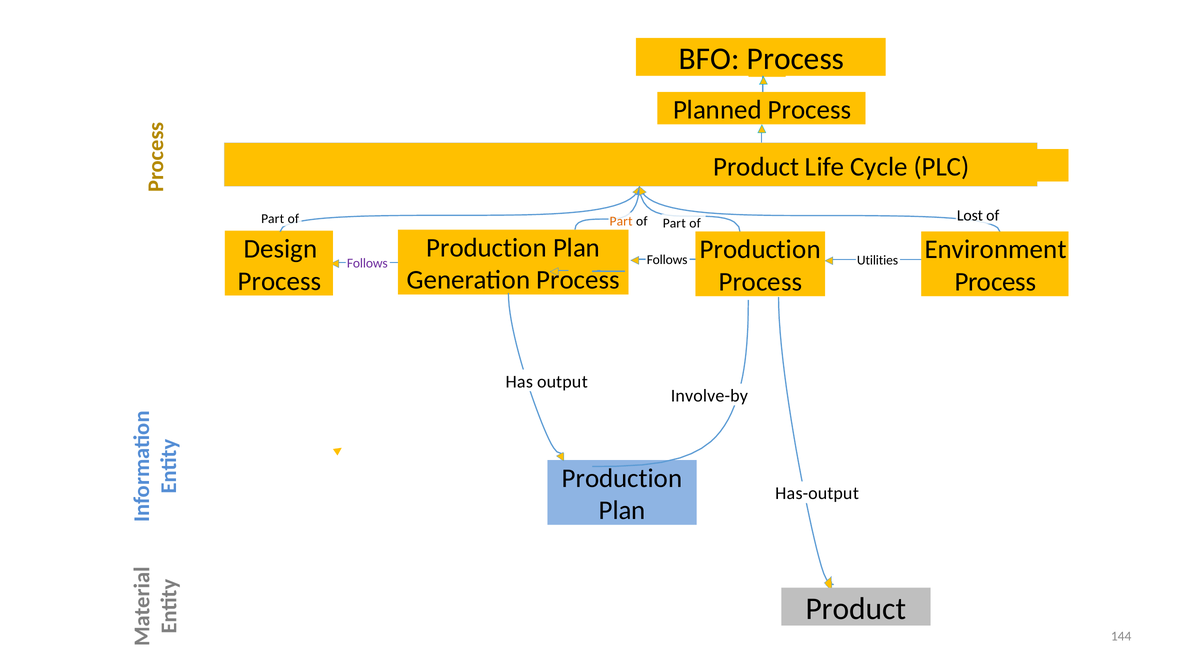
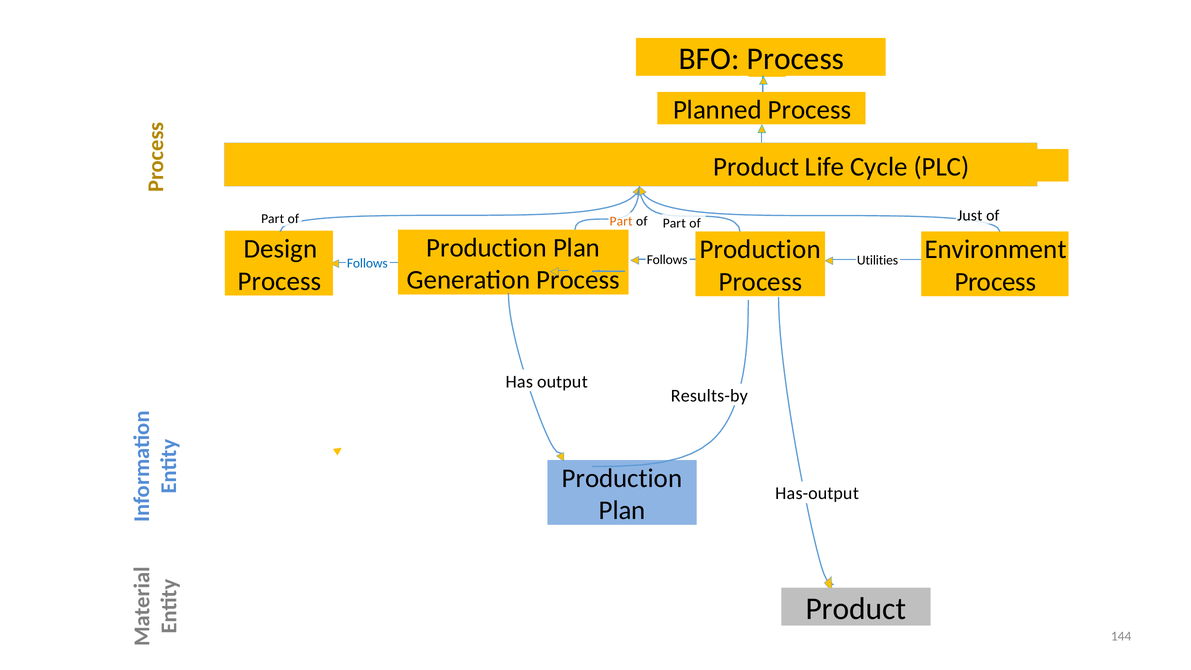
Lost: Lost -> Just
Follows at (367, 263) colour: purple -> blue
Involve-by: Involve-by -> Results-by
